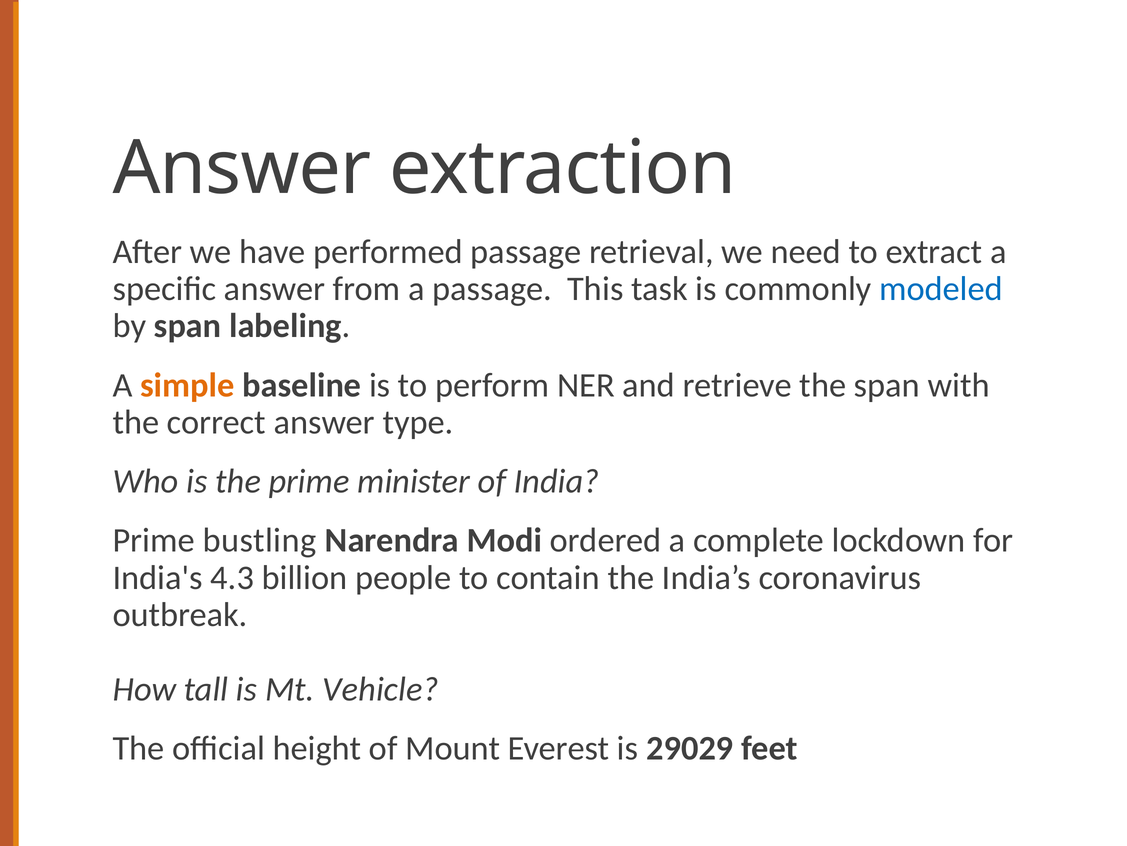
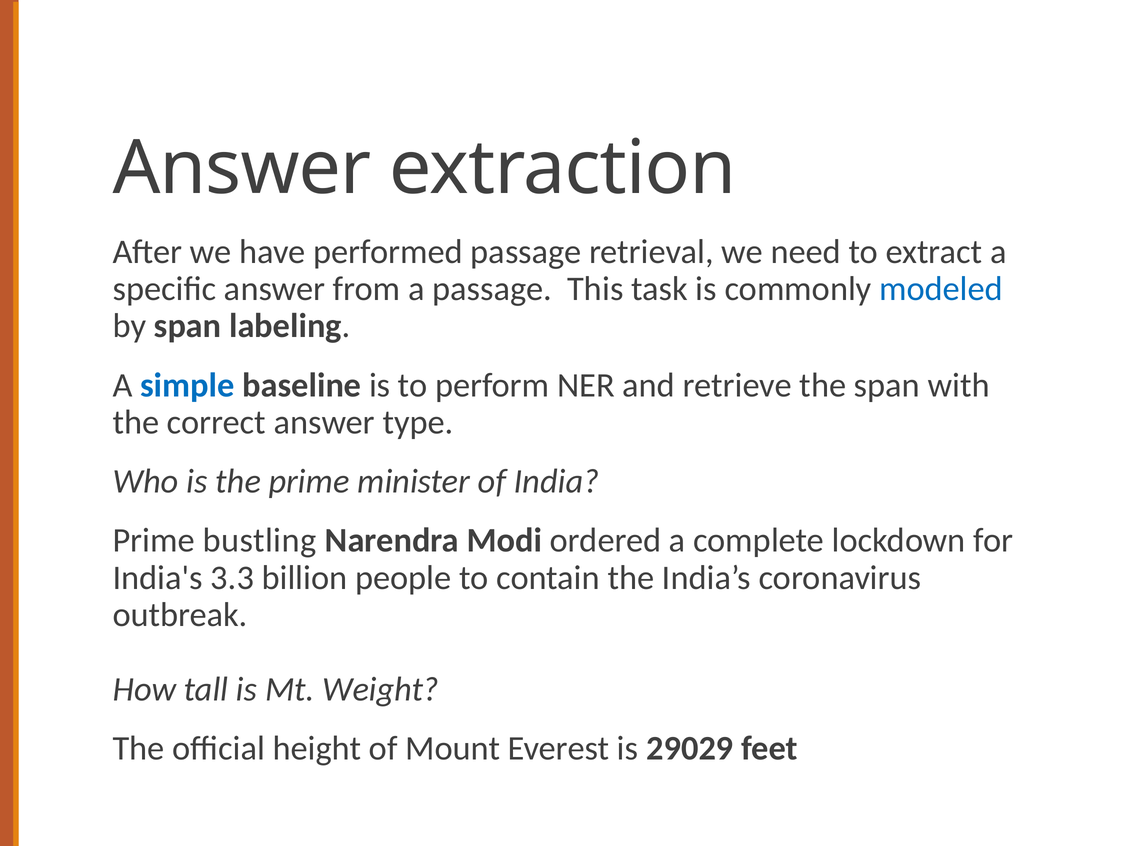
simple colour: orange -> blue
4.3: 4.3 -> 3.3
Vehicle: Vehicle -> Weight
